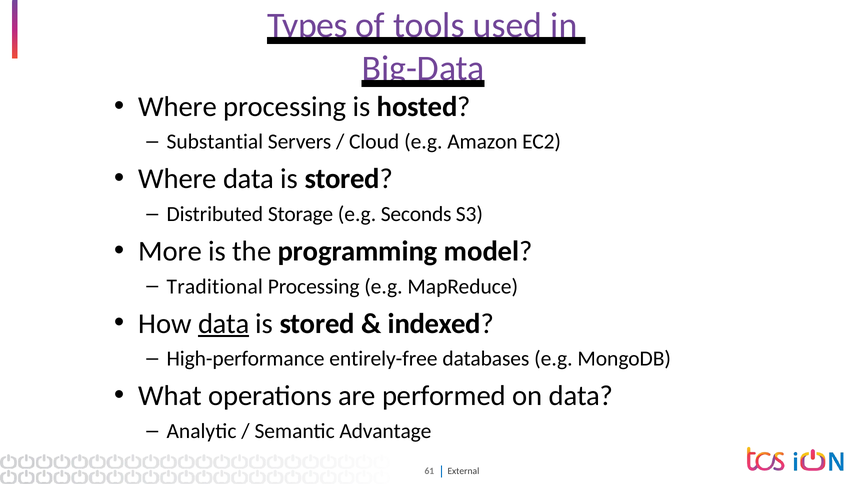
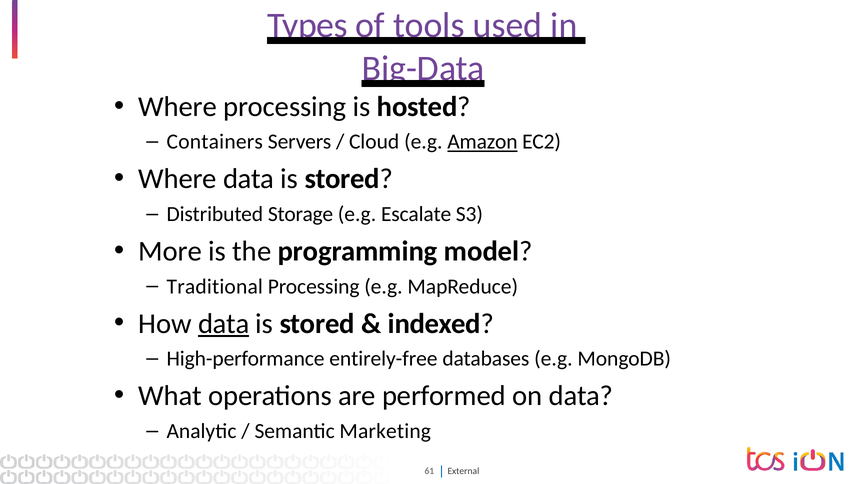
Substantial: Substantial -> Containers
Amazon underline: none -> present
Seconds: Seconds -> Escalate
Advantage: Advantage -> Marketing
